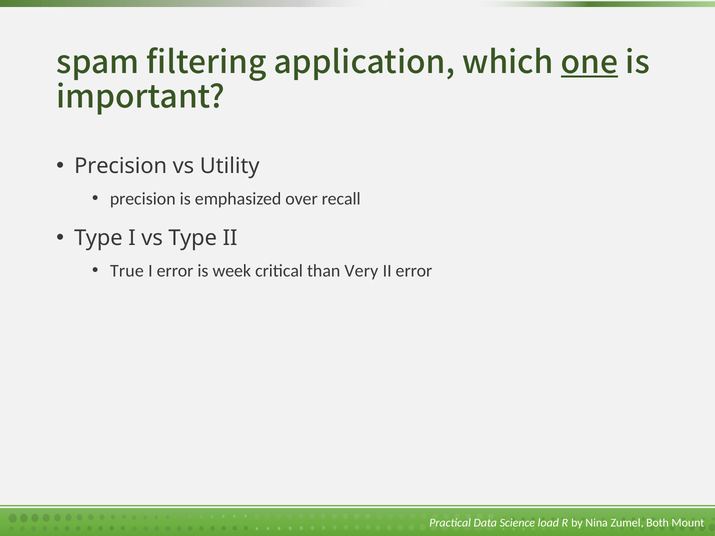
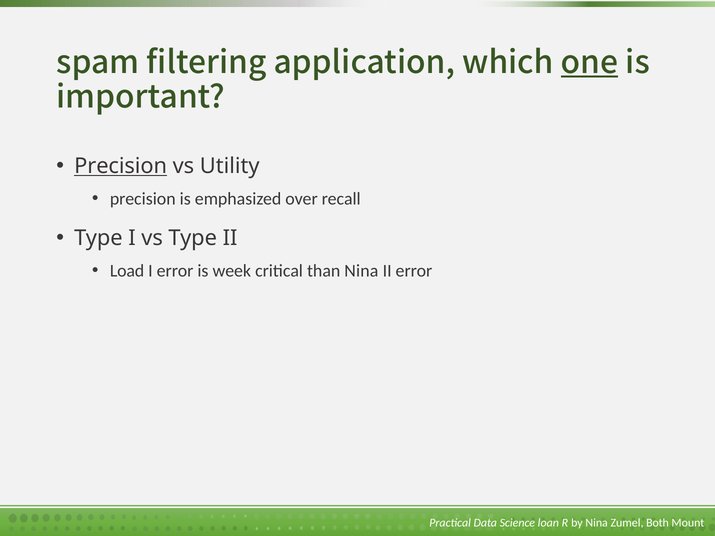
Precision at (121, 166) underline: none -> present
True: True -> Load
than Very: Very -> Nina
load: load -> loan
